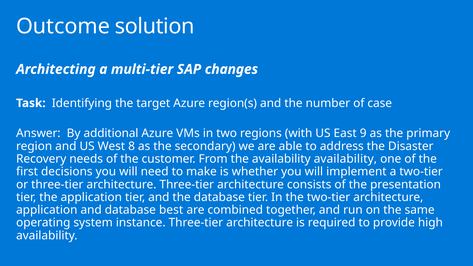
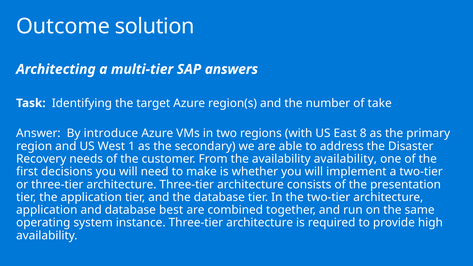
changes: changes -> answers
case: case -> take
additional: additional -> introduce
9: 9 -> 8
8: 8 -> 1
